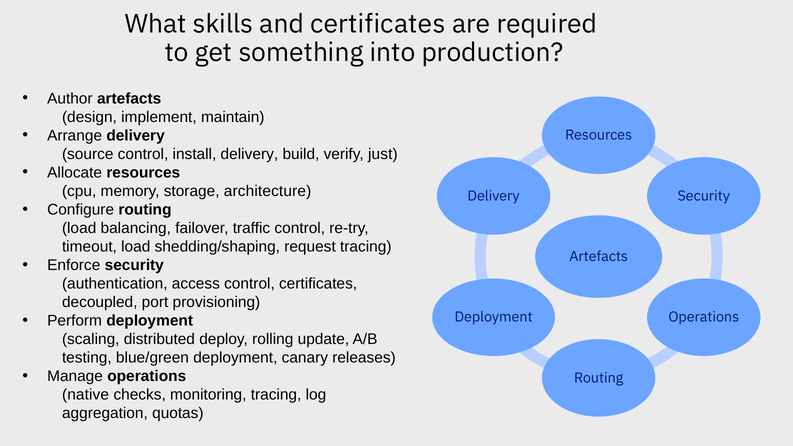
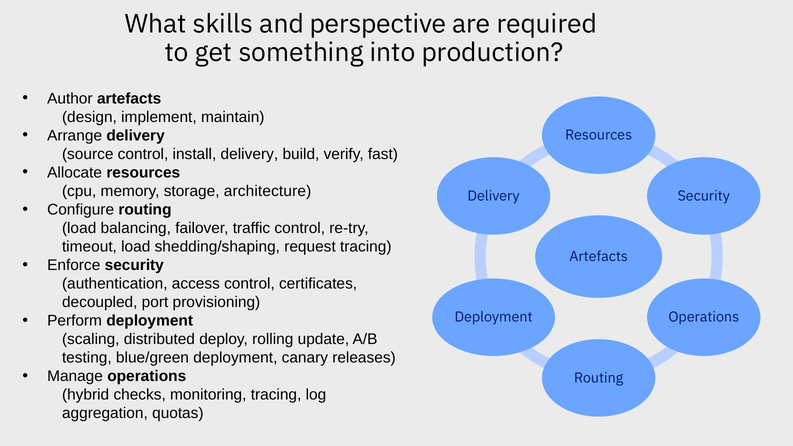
and certificates: certificates -> perspective
just: just -> fast
native: native -> hybrid
